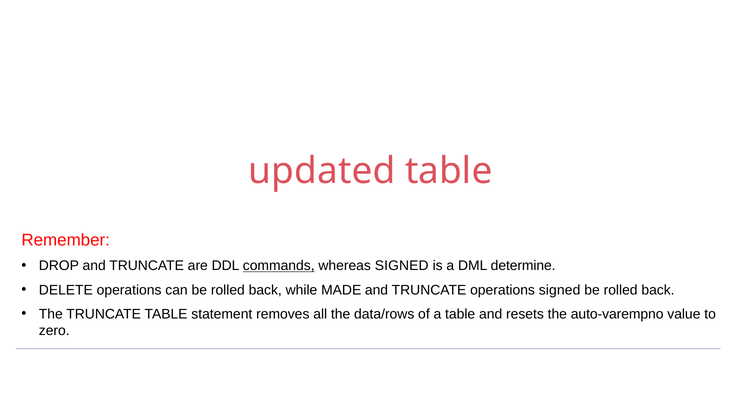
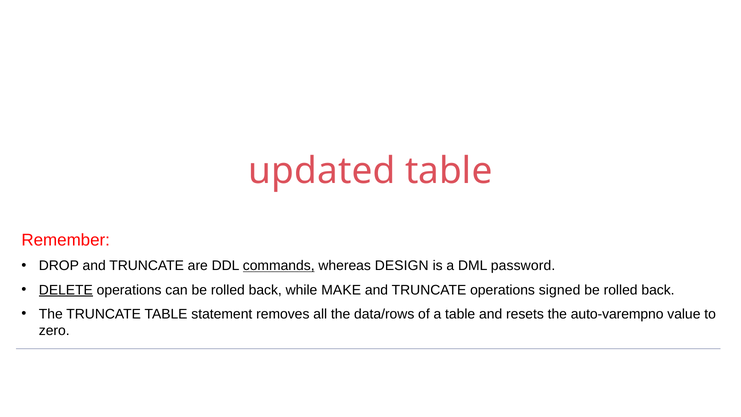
whereas SIGNED: SIGNED -> DESIGN
determine: determine -> password
DELETE underline: none -> present
MADE: MADE -> MAKE
